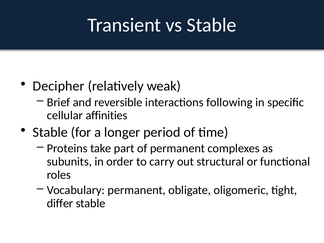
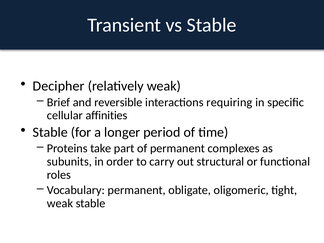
following: following -> requiring
differ at (60, 203): differ -> weak
